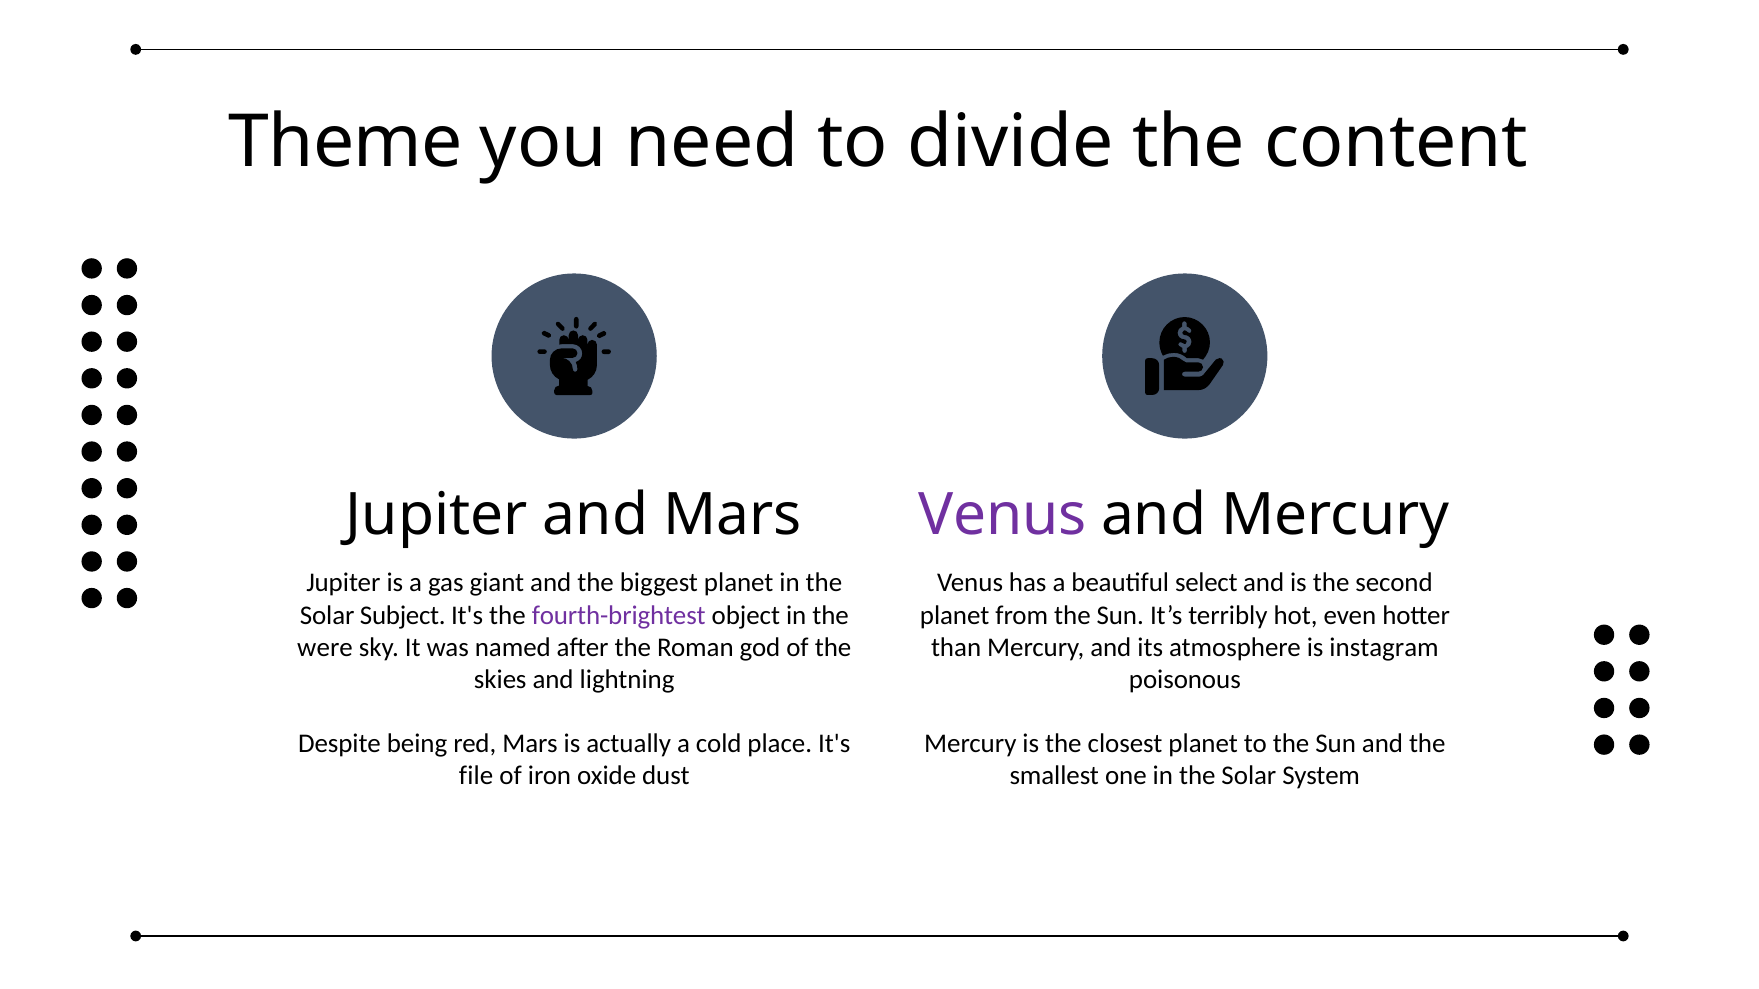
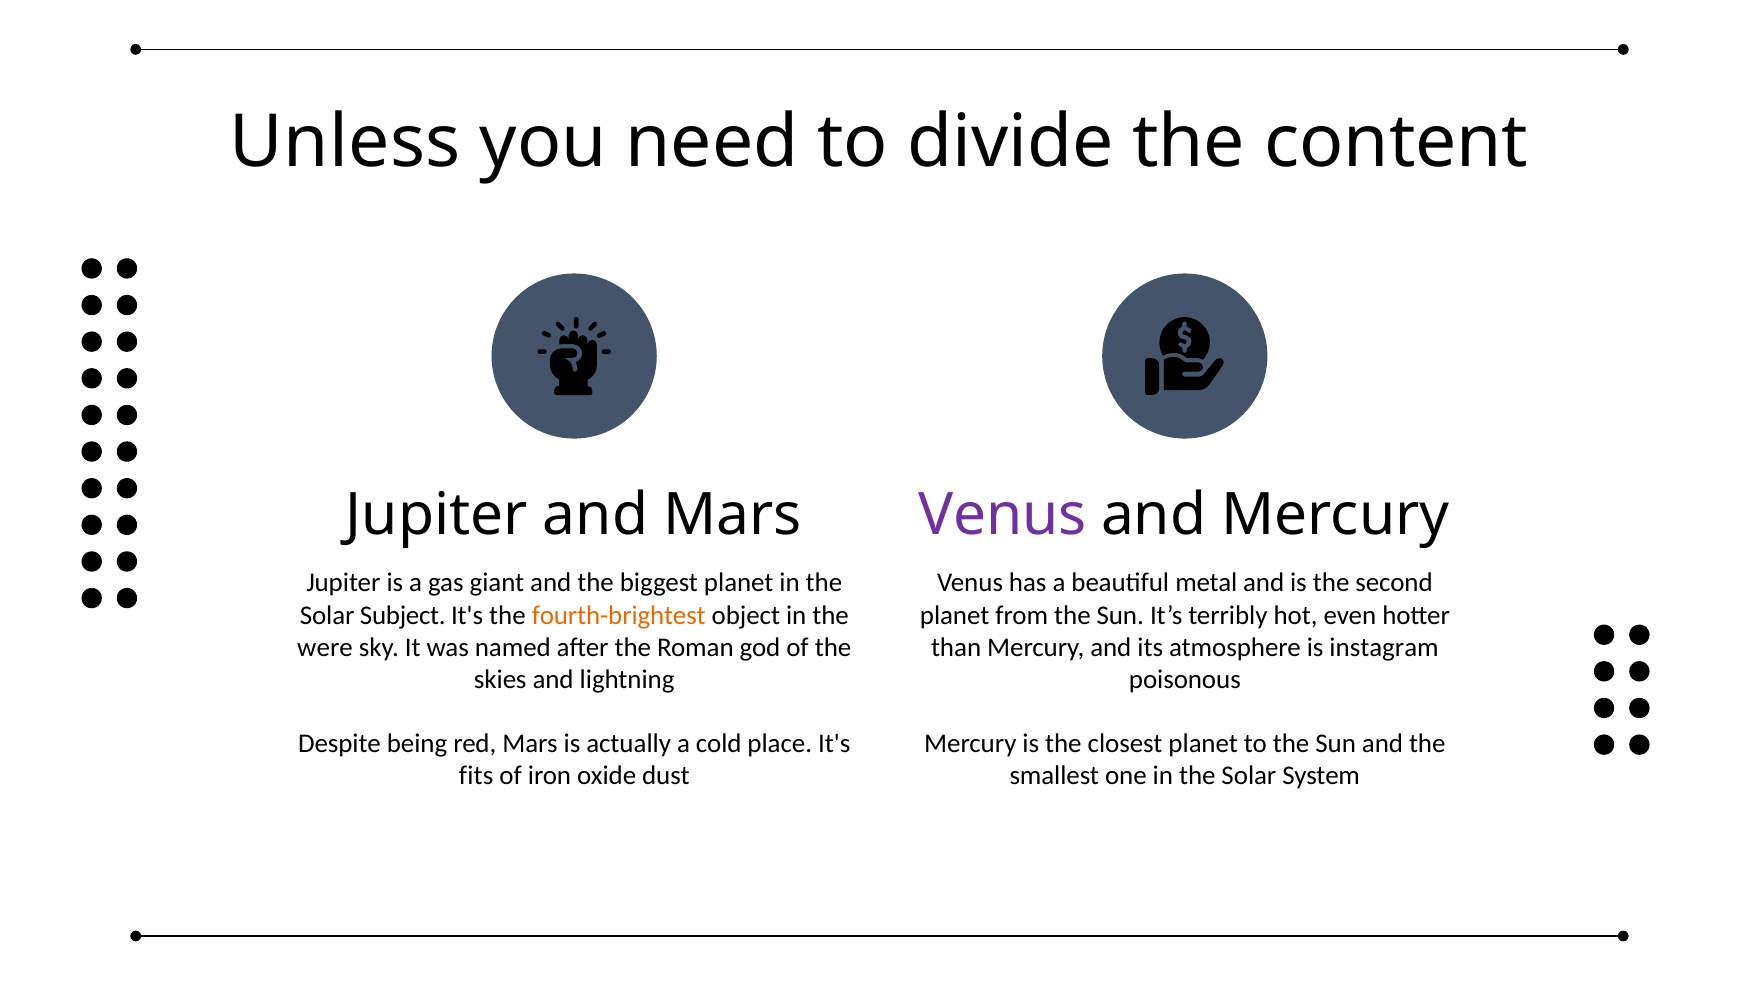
Theme: Theme -> Unless
select: select -> metal
fourth-brightest colour: purple -> orange
file: file -> fits
